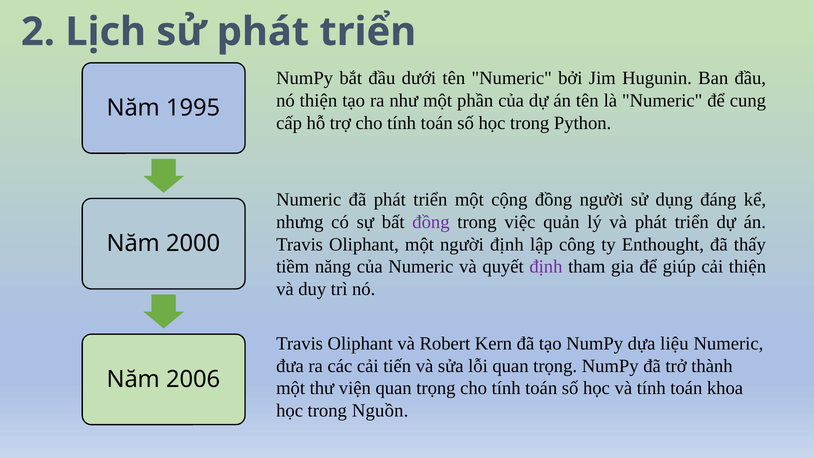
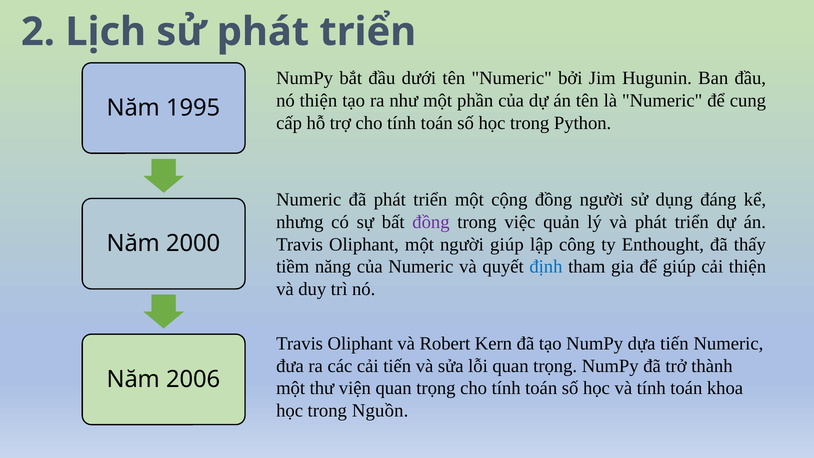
người định: định -> giúp
định at (546, 267) colour: purple -> blue
dựa liệu: liệu -> tiến
